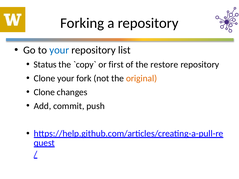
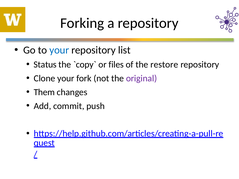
first: first -> files
original colour: orange -> purple
Clone at (44, 92): Clone -> Them
